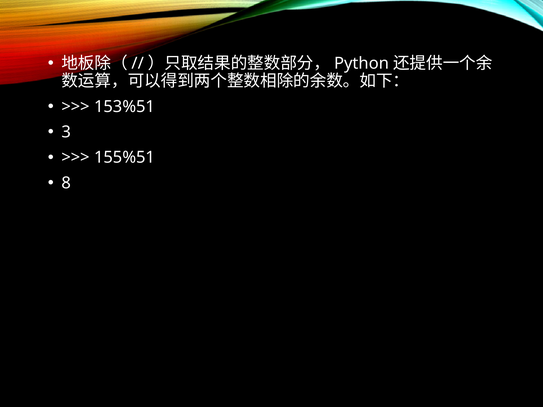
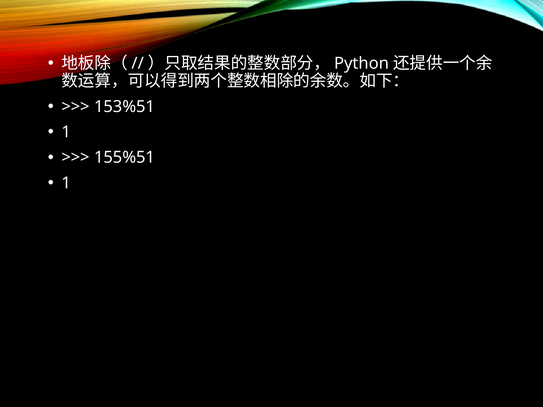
3 at (66, 132): 3 -> 1
8 at (66, 183): 8 -> 1
